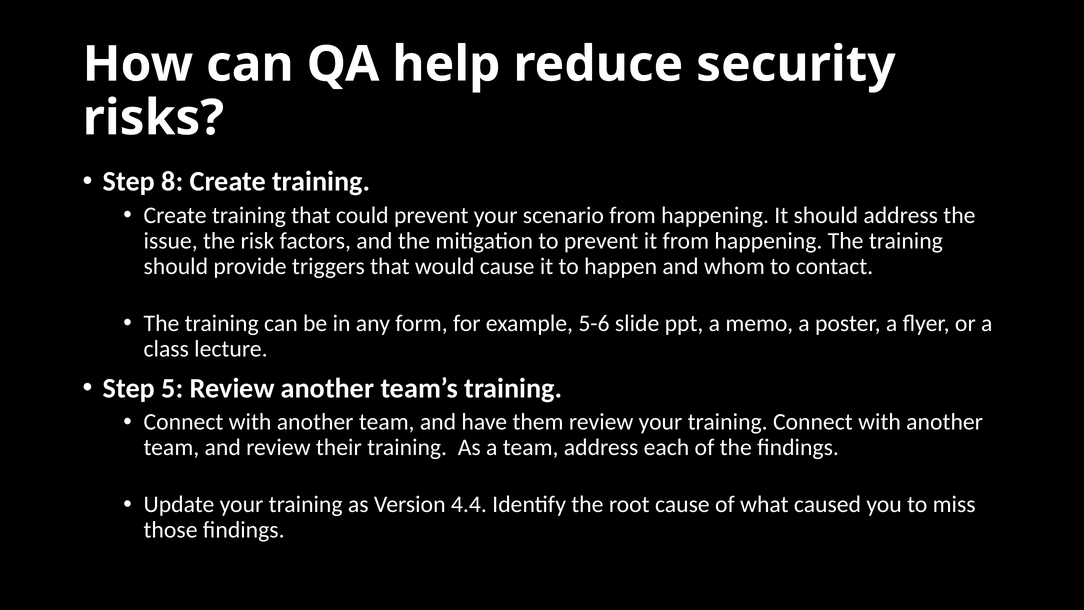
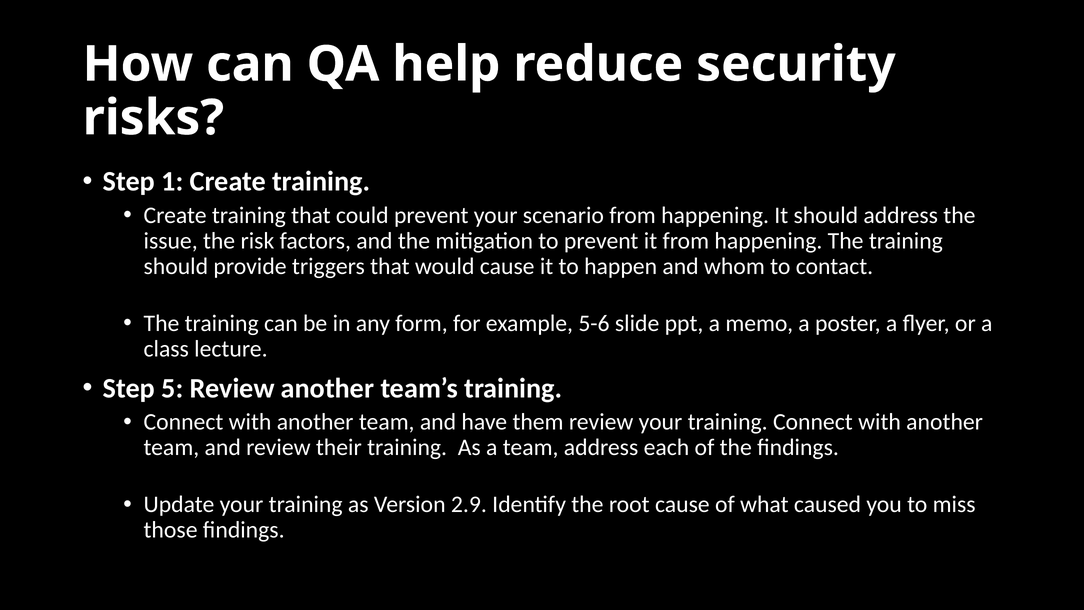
8: 8 -> 1
4.4: 4.4 -> 2.9
